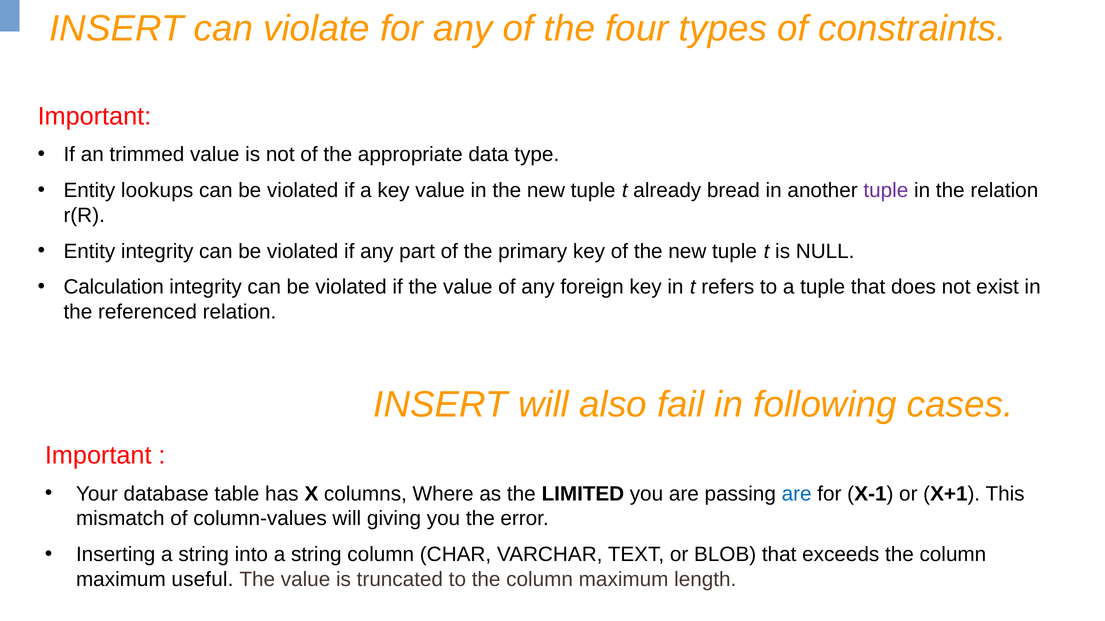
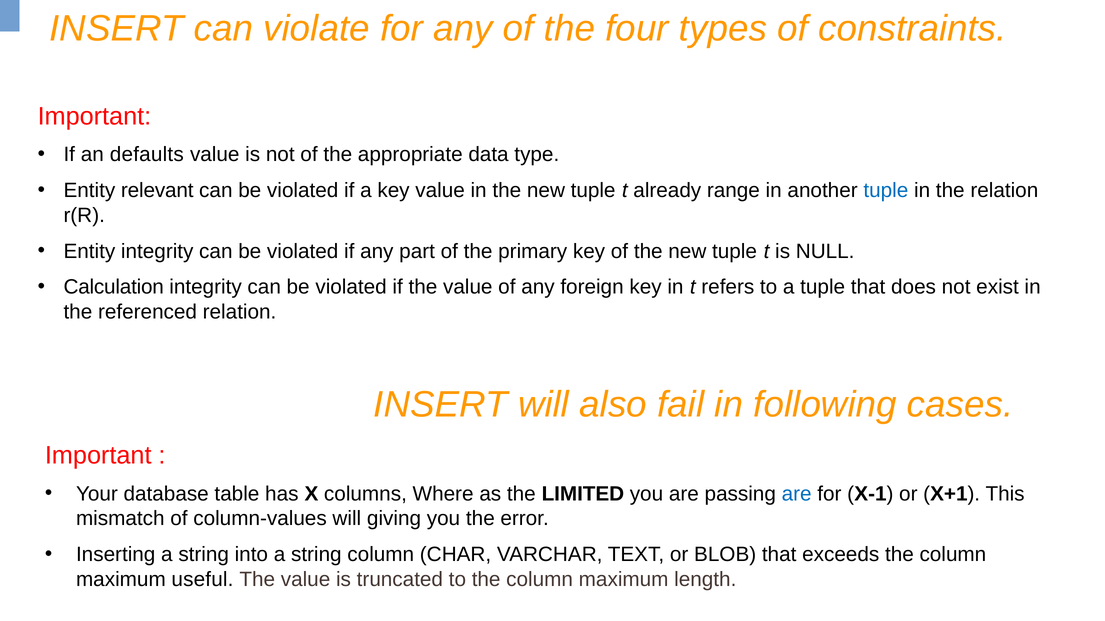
trimmed: trimmed -> defaults
lookups: lookups -> relevant
bread: bread -> range
tuple at (886, 191) colour: purple -> blue
